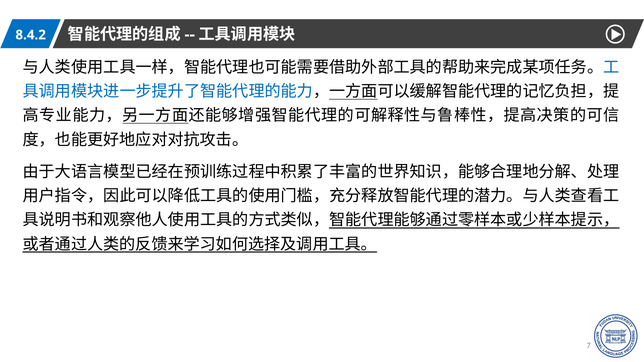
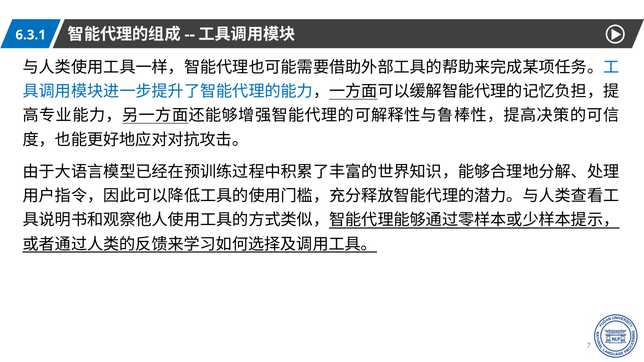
8.4.2: 8.4.2 -> 6.3.1
